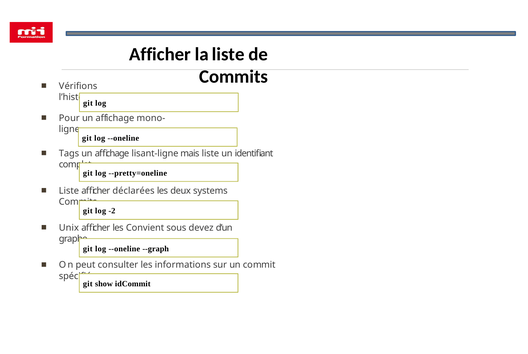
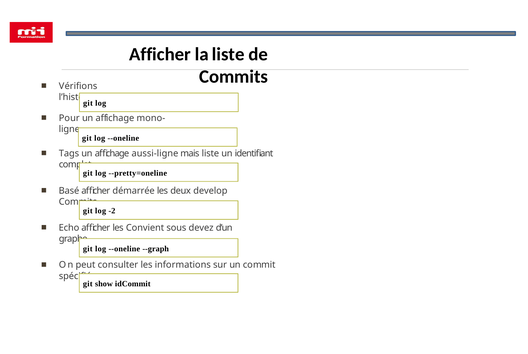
lisant-ligne: lisant-ligne -> aussi-ligne
Liste at (69, 191): Liste -> Basé
déclarées: déclarées -> démarrée
systems: systems -> develop
Unix: Unix -> Echo
